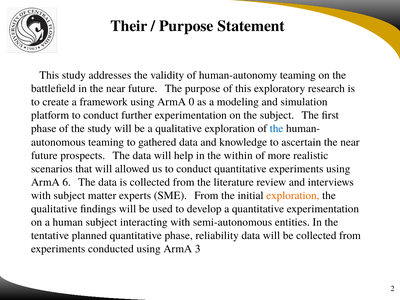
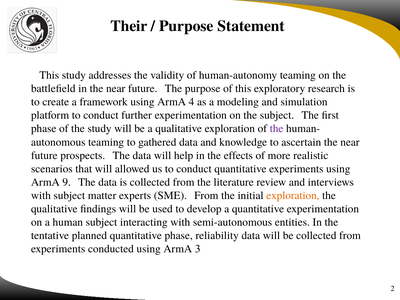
0: 0 -> 4
the at (277, 129) colour: blue -> purple
within: within -> effects
6: 6 -> 9
